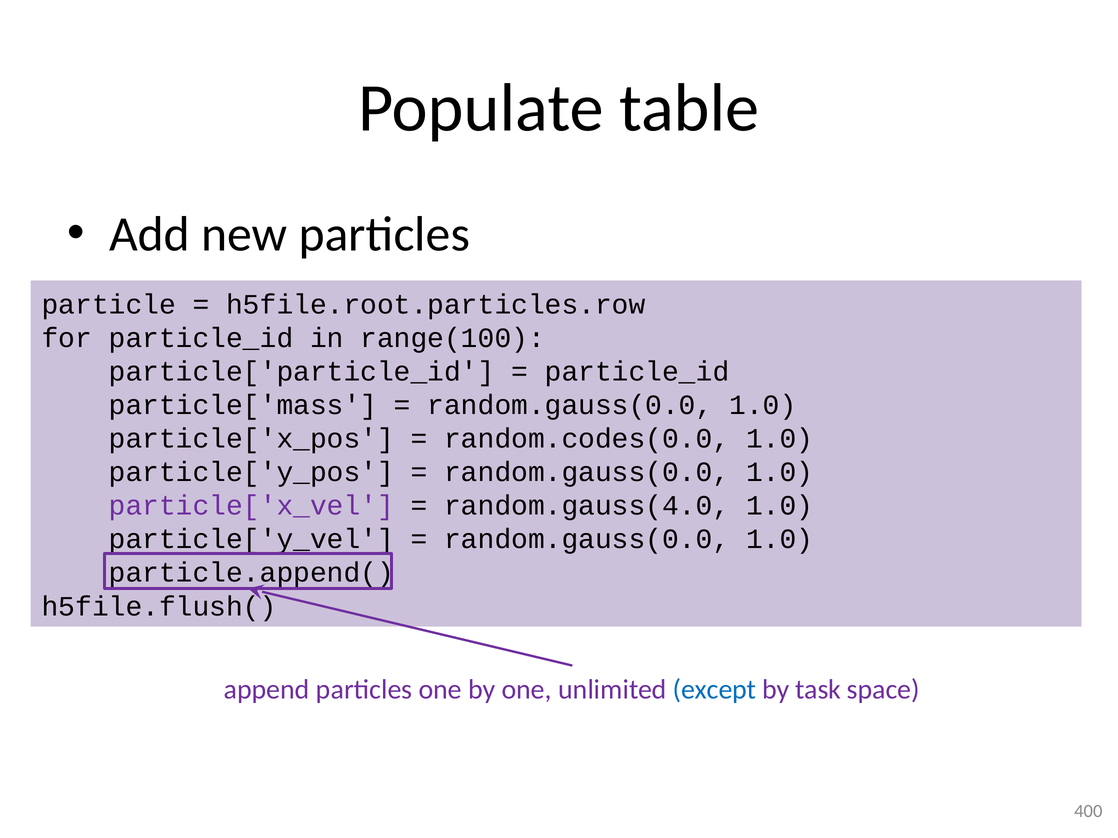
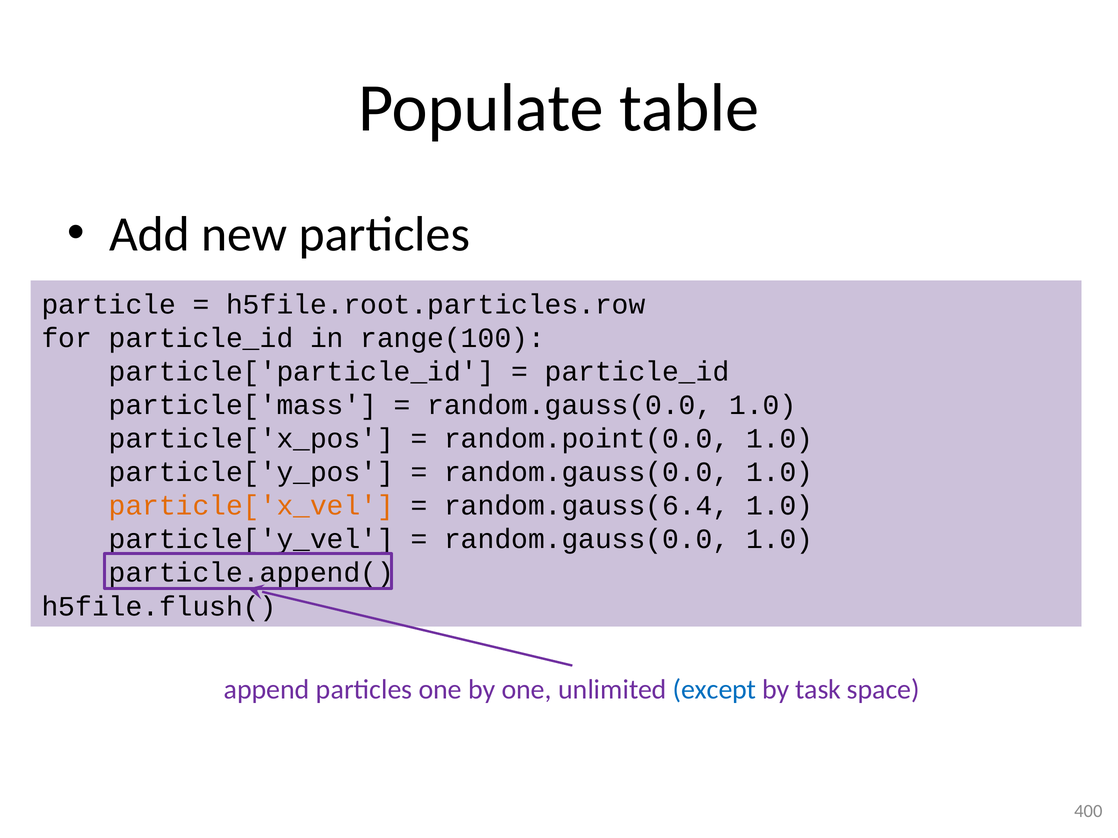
random.codes(0.0: random.codes(0.0 -> random.point(0.0
particle['x_vel colour: purple -> orange
random.gauss(4.0: random.gauss(4.0 -> random.gauss(6.4
